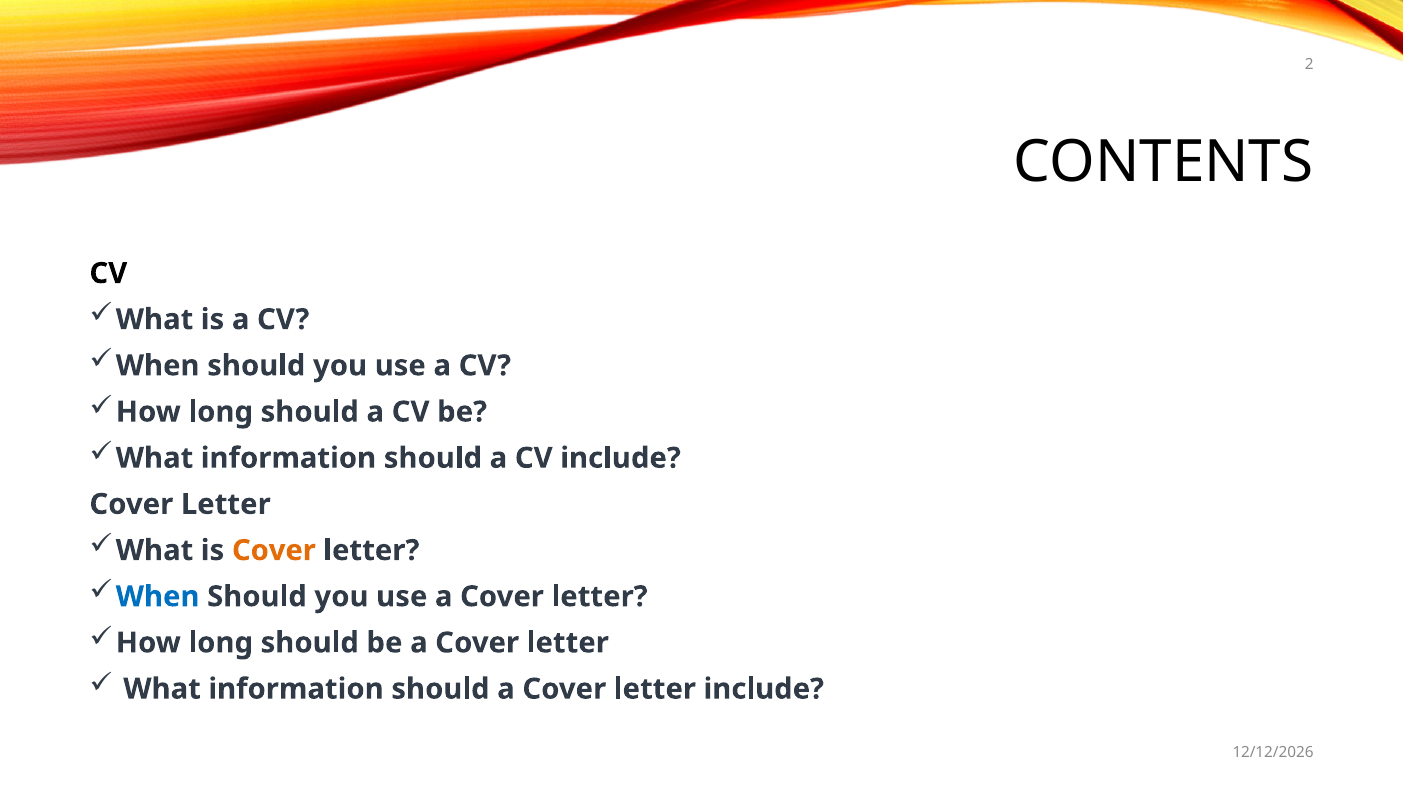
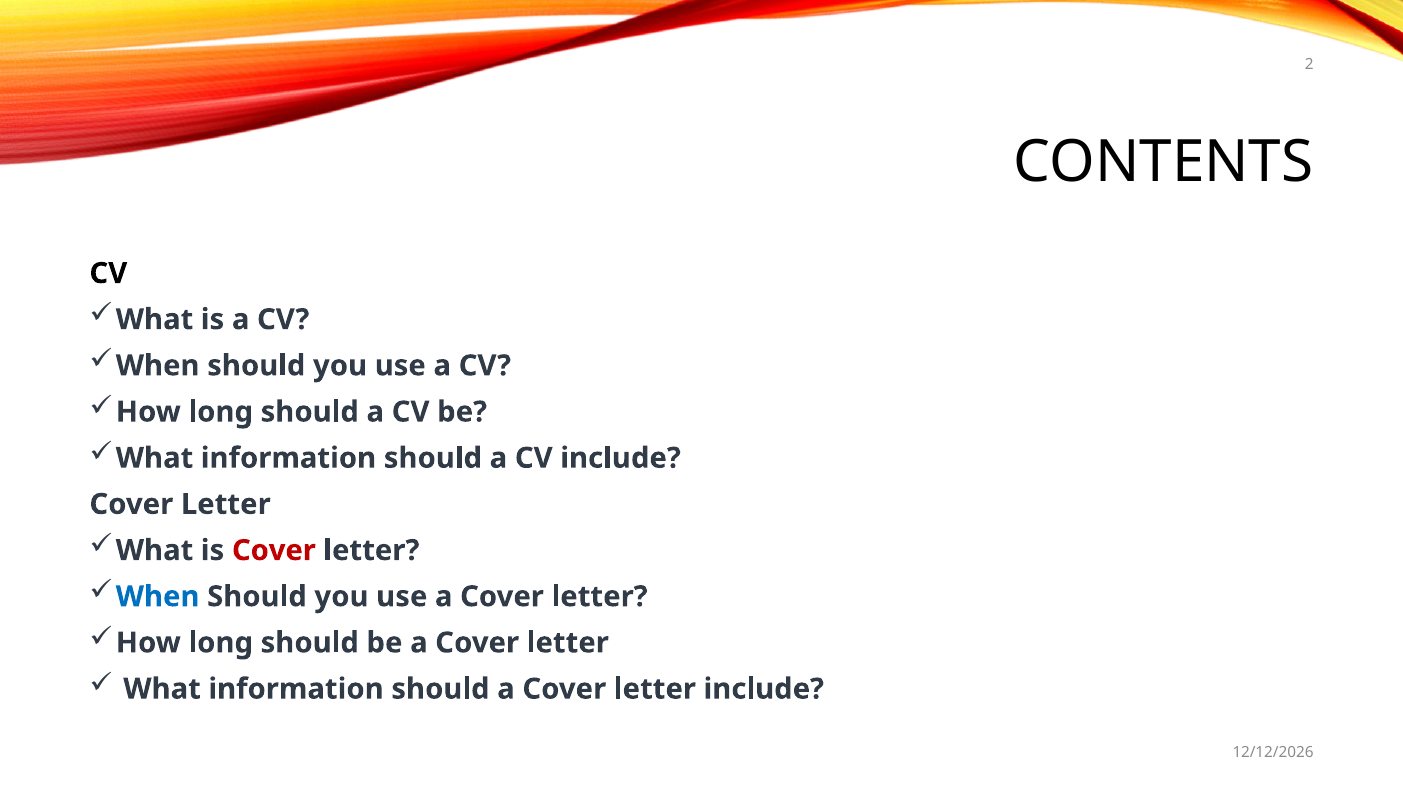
Cover at (274, 551) colour: orange -> red
